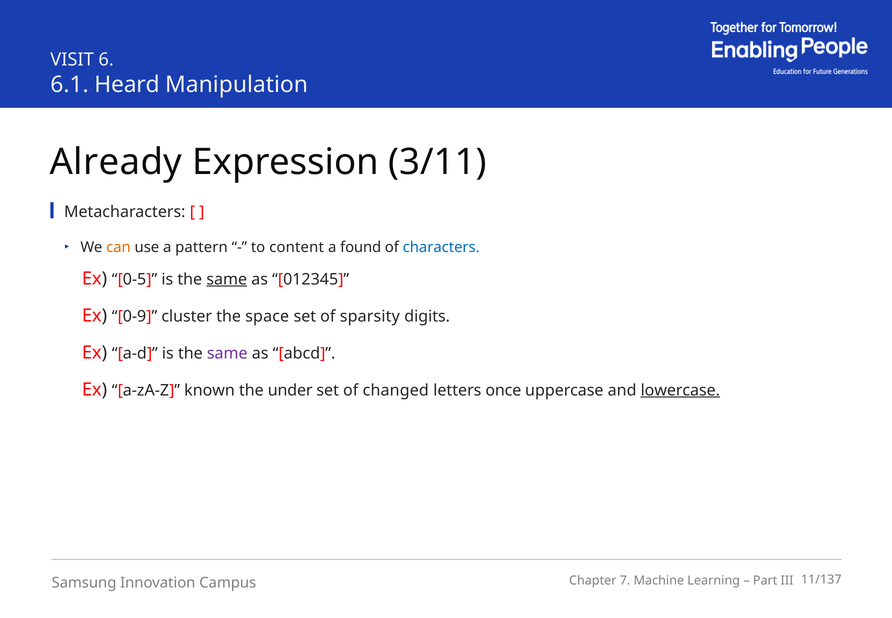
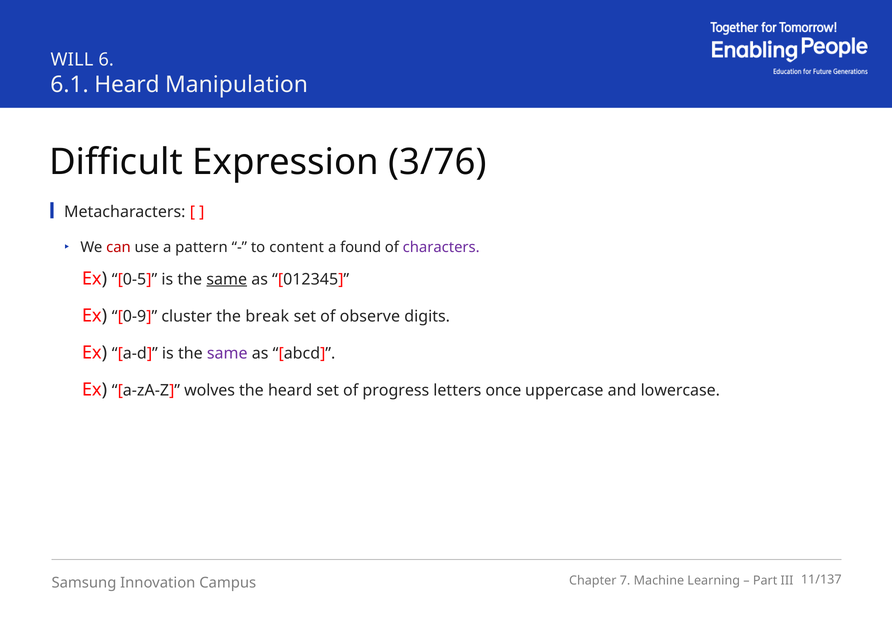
VISIT: VISIT -> WILL
Already: Already -> Difficult
3/11: 3/11 -> 3/76
can colour: orange -> red
characters colour: blue -> purple
space: space -> break
sparsity: sparsity -> observe
known: known -> wolves
the under: under -> heard
changed: changed -> progress
lowercase underline: present -> none
